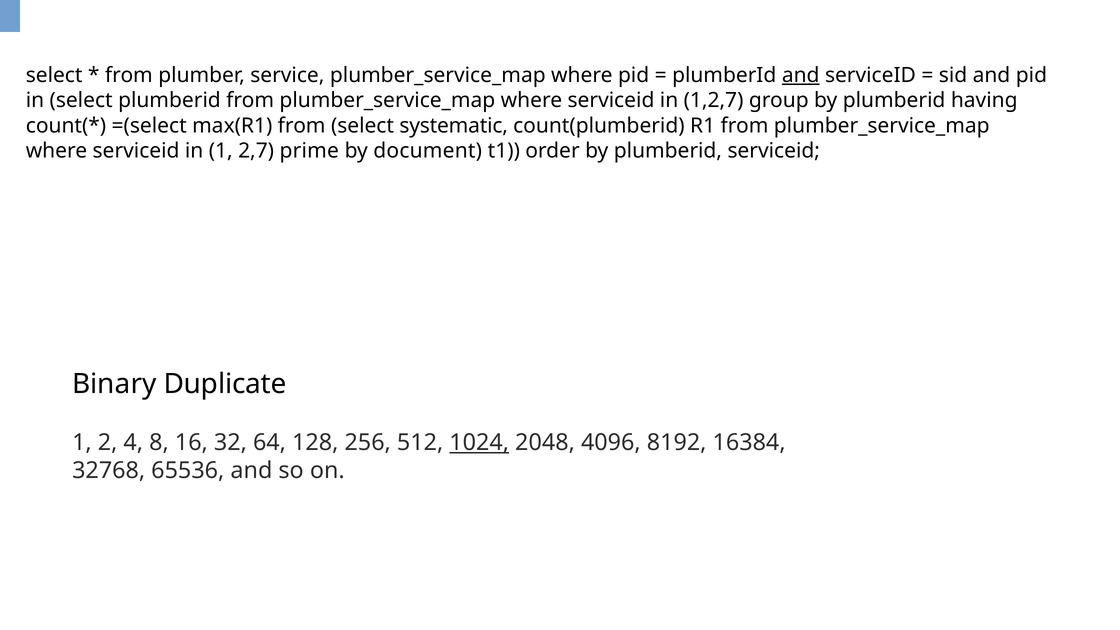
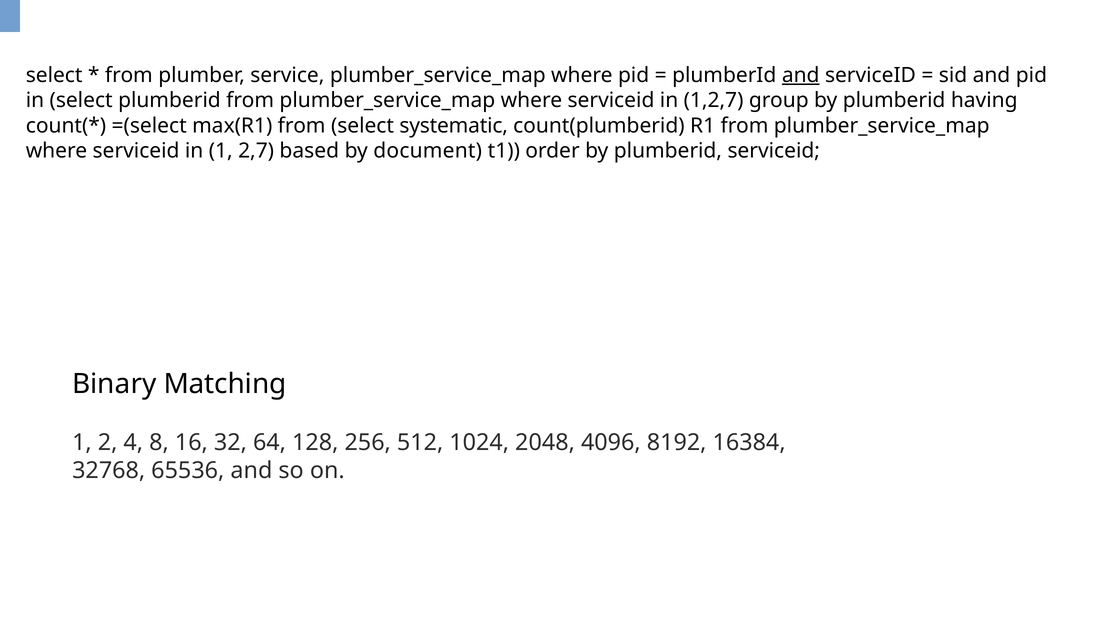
prime: prime -> based
Duplicate: Duplicate -> Matching
1024 underline: present -> none
